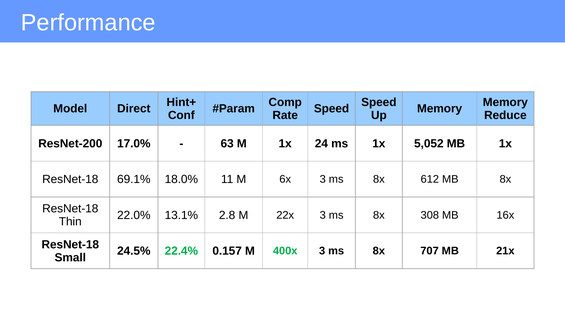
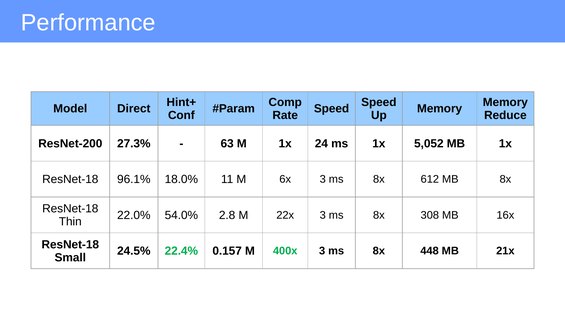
17.0%: 17.0% -> 27.3%
69.1%: 69.1% -> 96.1%
13.1%: 13.1% -> 54.0%
707: 707 -> 448
